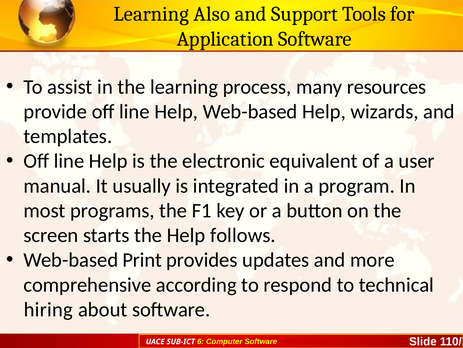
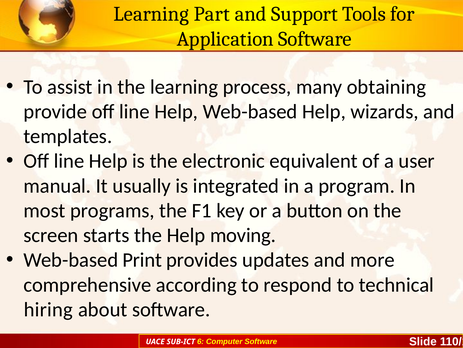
Also: Also -> Part
resources: resources -> obtaining
follows: follows -> moving
